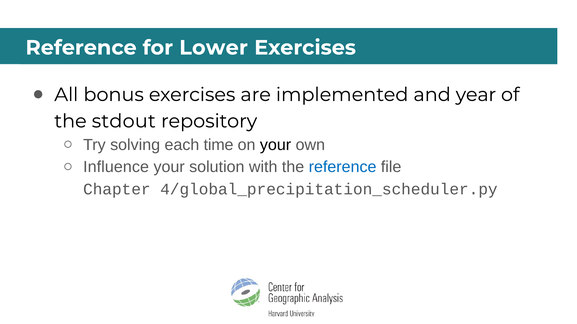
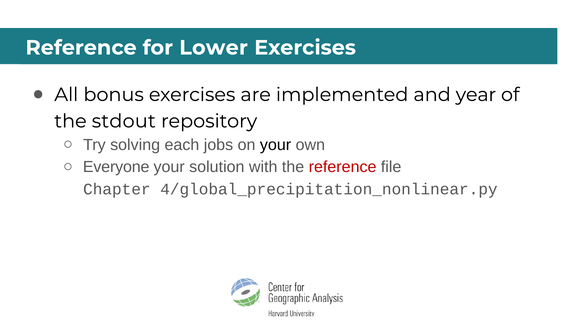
time: time -> jobs
Influence: Influence -> Everyone
reference at (343, 167) colour: blue -> red
4/global_precipitation_scheduler.py: 4/global_precipitation_scheduler.py -> 4/global_precipitation_nonlinear.py
